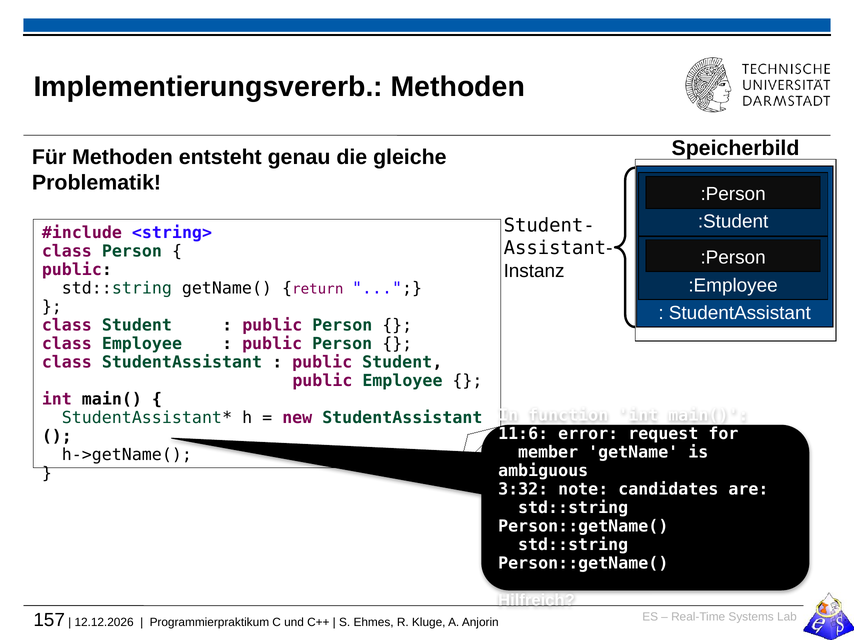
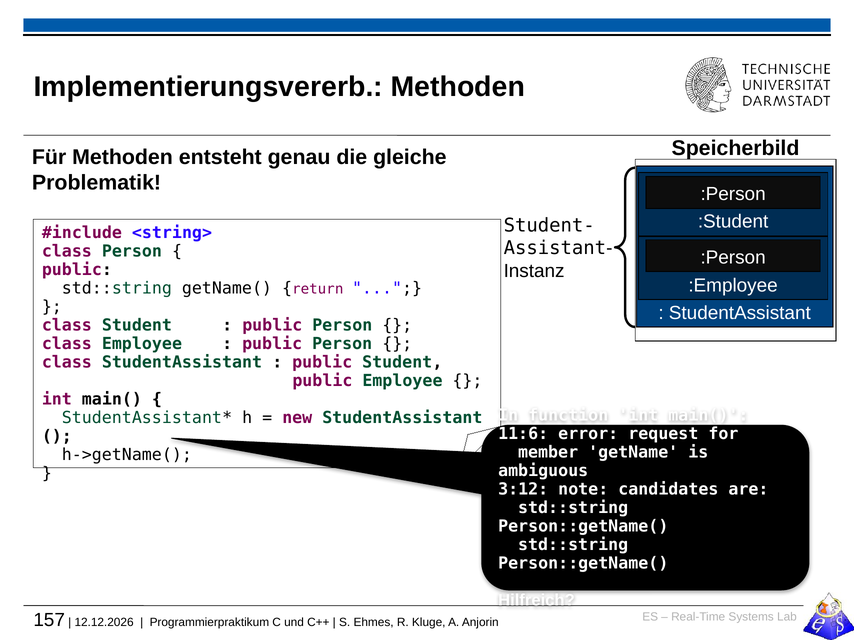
3:32: 3:32 -> 3:12
